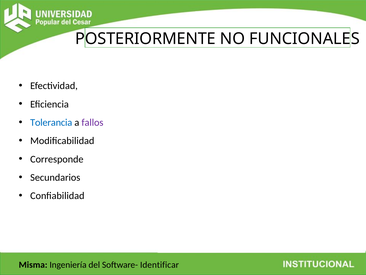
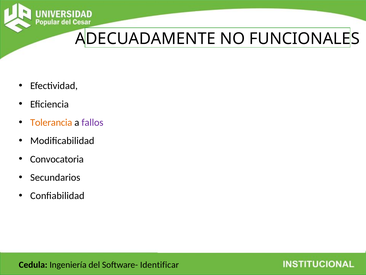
POSTERIORMENTE: POSTERIORMENTE -> ADECUADAMENTE
Tolerancia colour: blue -> orange
Corresponde: Corresponde -> Convocatoria
Misma: Misma -> Cedula
